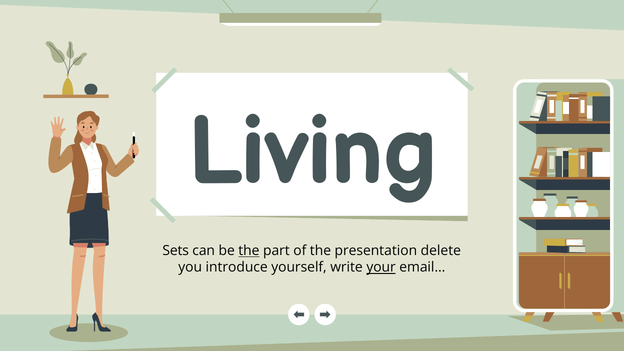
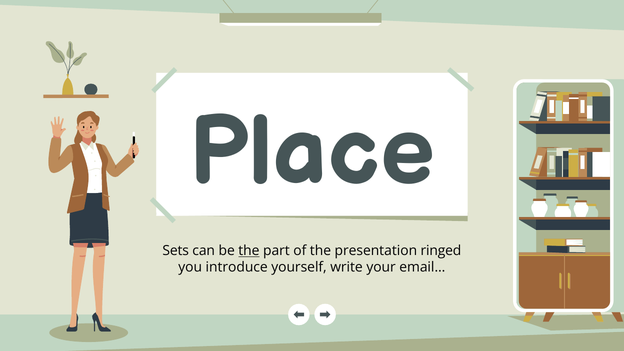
Living: Living -> Place
delete: delete -> ringed
your underline: present -> none
